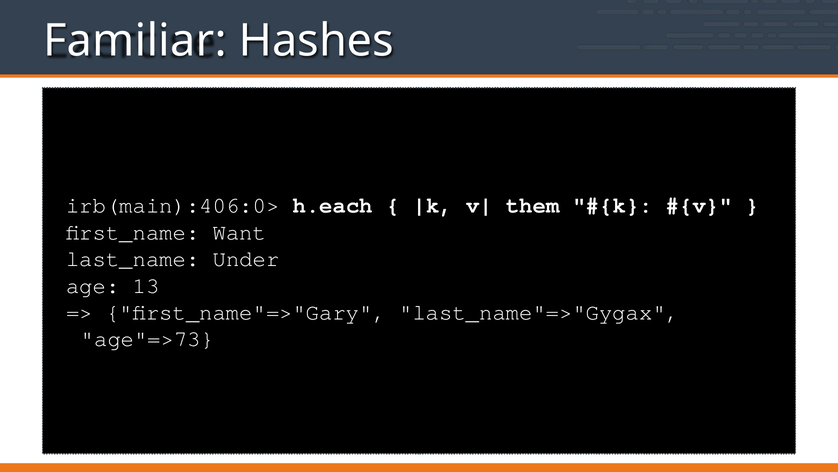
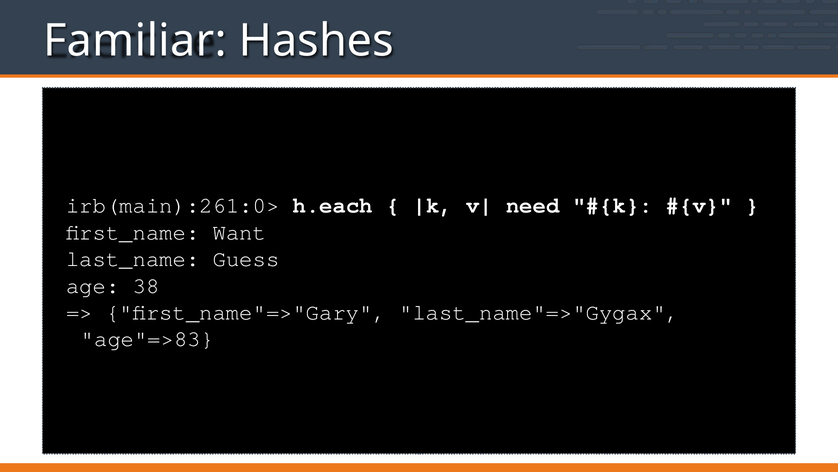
irb(main):406:0>: irb(main):406:0> -> irb(main):261:0>
them: them -> need
Under: Under -> Guess
13: 13 -> 38
age"=>73: age"=>73 -> age"=>83
